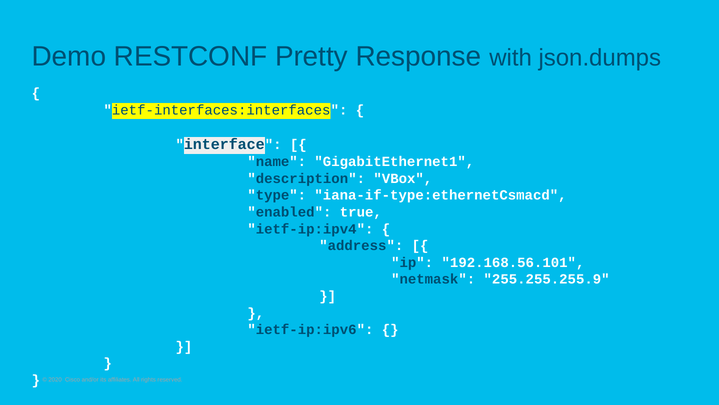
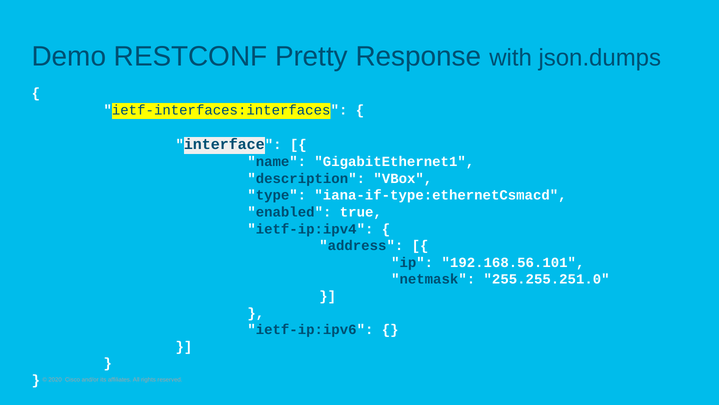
255.255.255.9: 255.255.255.9 -> 255.255.251.0
